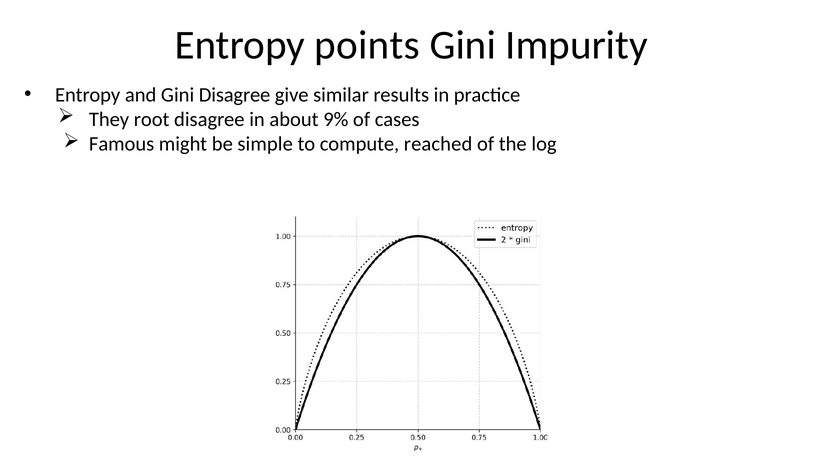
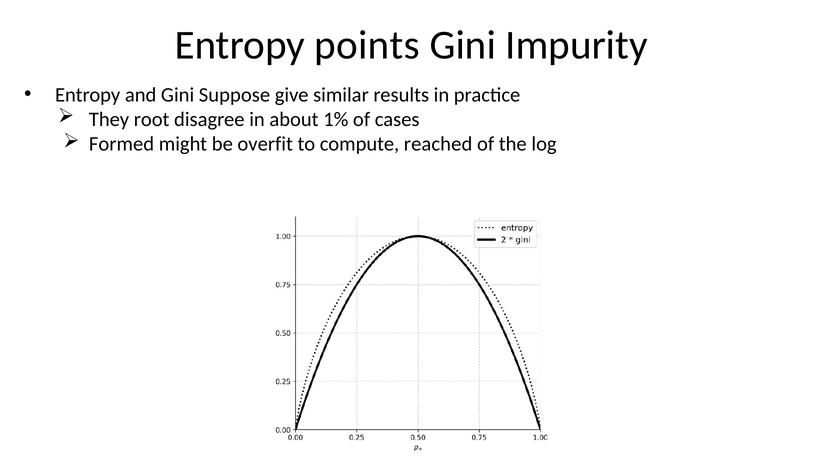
Gini Disagree: Disagree -> Suppose
9%: 9% -> 1%
Famous: Famous -> Formed
simple: simple -> overfit
